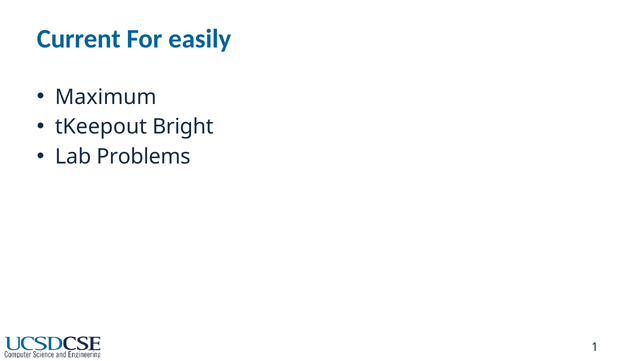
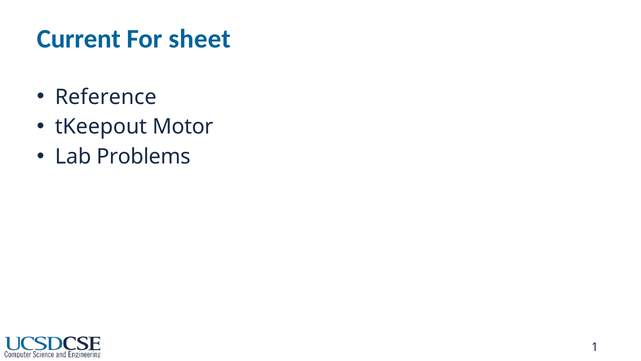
easily: easily -> sheet
Maximum: Maximum -> Reference
Bright: Bright -> Motor
